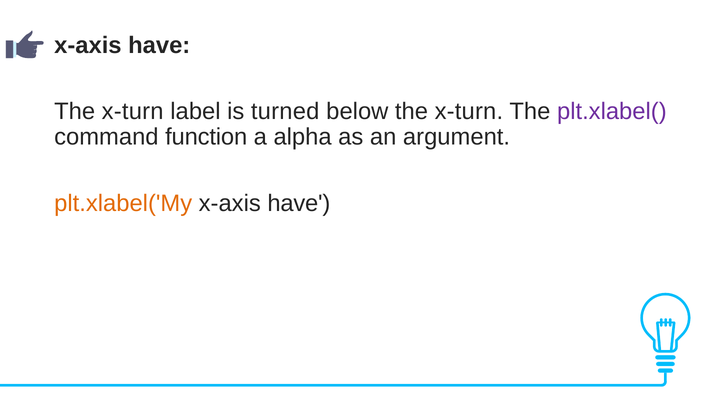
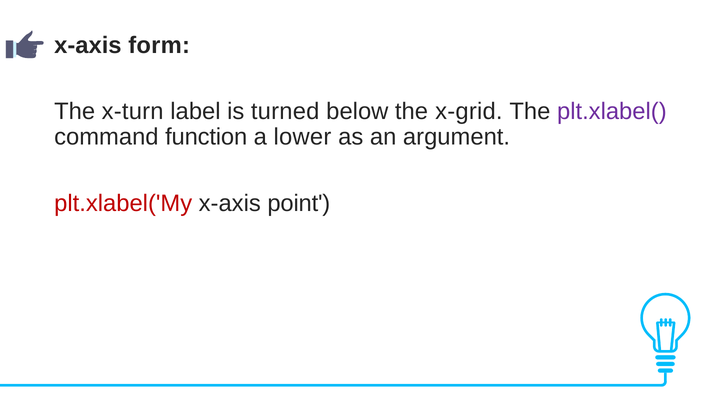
have at (159, 45): have -> form
below the x-turn: x-turn -> x-grid
alpha: alpha -> lower
plt.xlabel('My colour: orange -> red
have at (299, 203): have -> point
